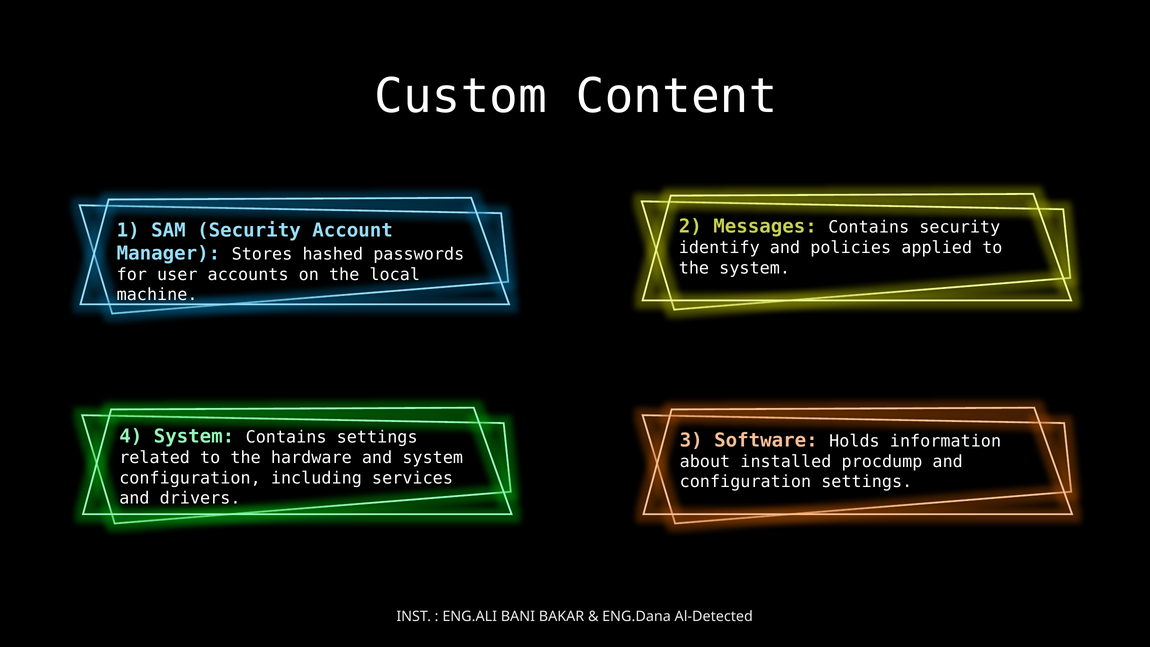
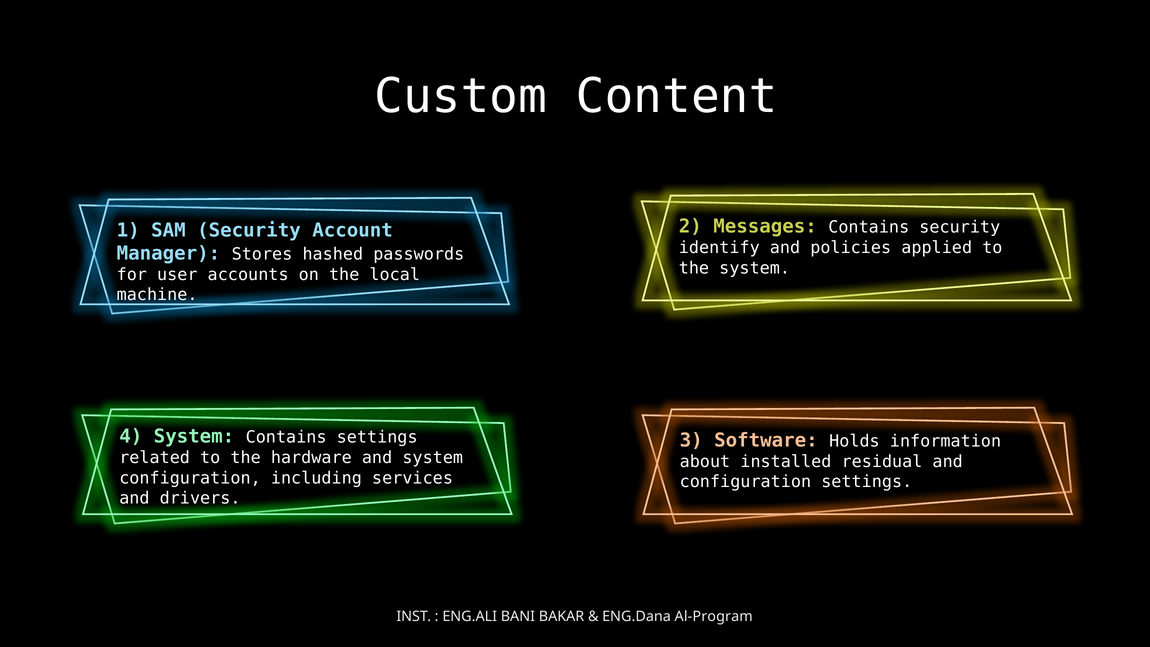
procdump: procdump -> residual
Al-Detected: Al-Detected -> Al-Program
